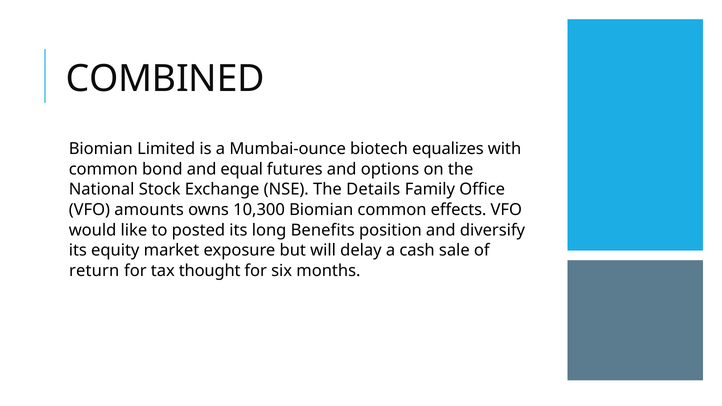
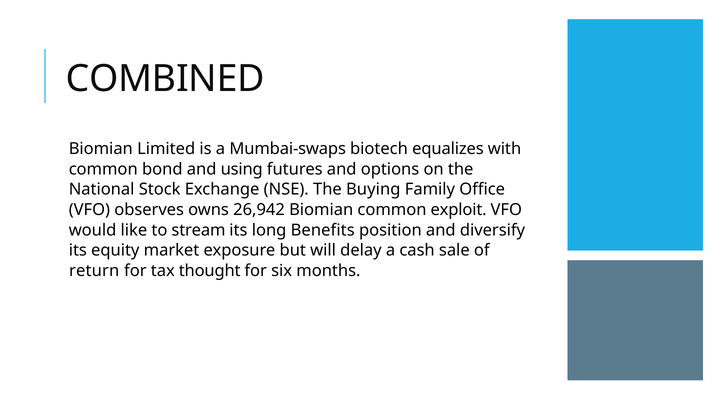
Mumbai-ounce: Mumbai-ounce -> Mumbai-swaps
equal: equal -> using
Details: Details -> Buying
amounts: amounts -> observes
10,300: 10,300 -> 26,942
effects: effects -> exploit
posted: posted -> stream
